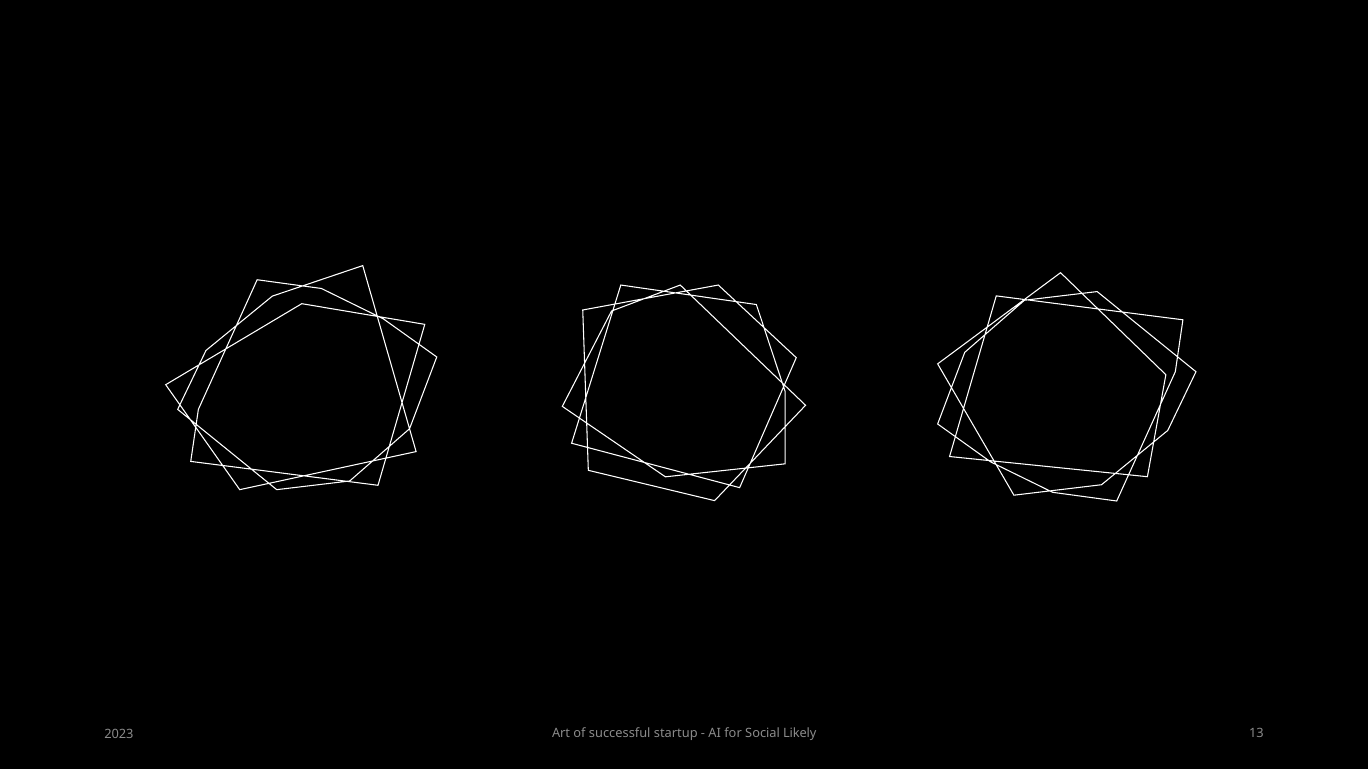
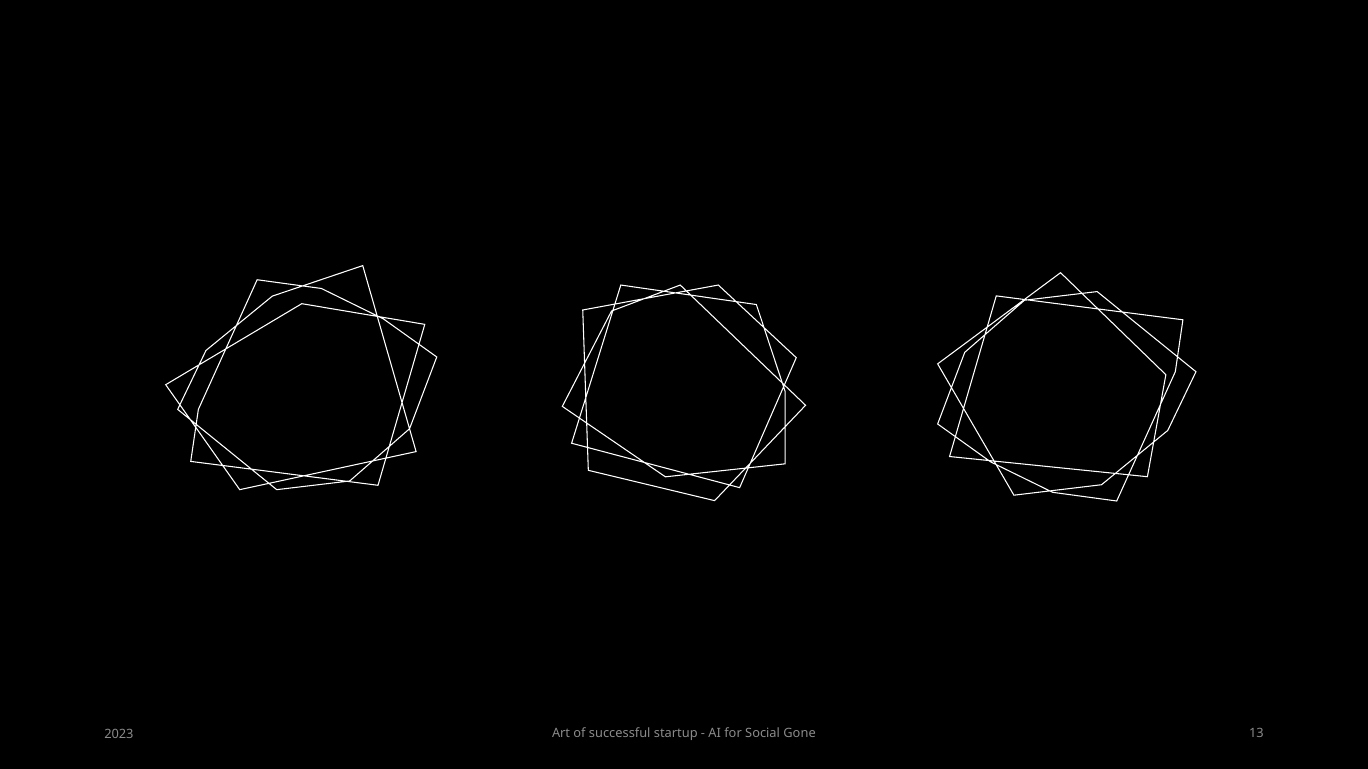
Likely: Likely -> Gone
